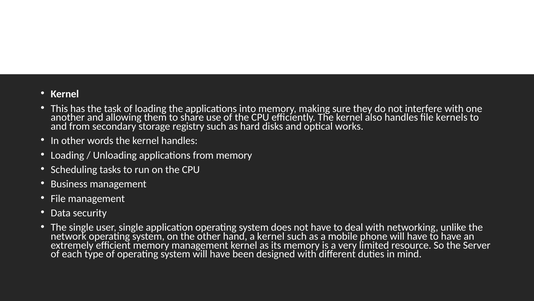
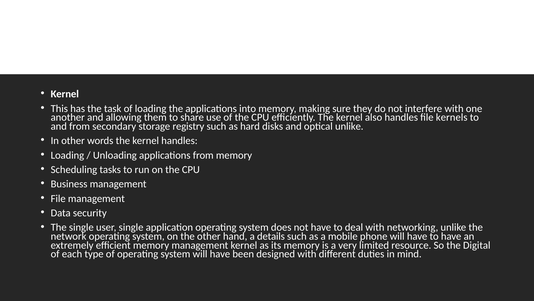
optical works: works -> unlike
a kernel: kernel -> details
Server: Server -> Digital
